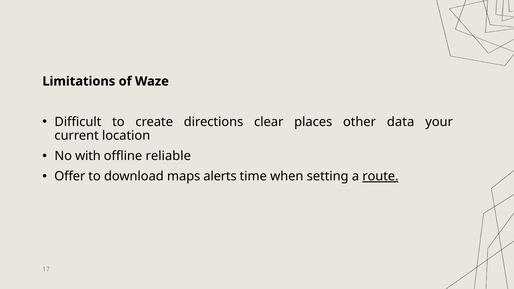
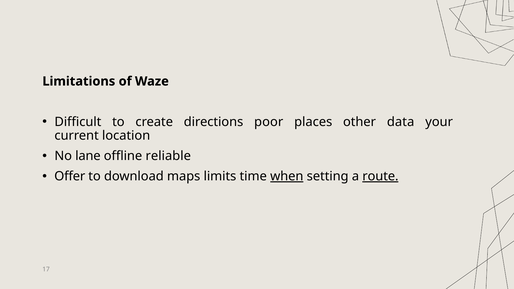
clear: clear -> poor
with: with -> lane
alerts: alerts -> limits
when underline: none -> present
